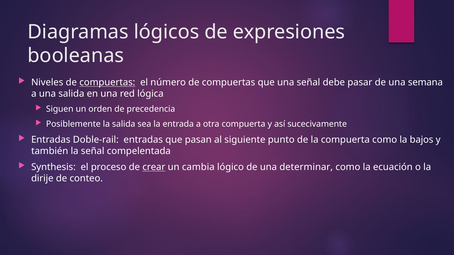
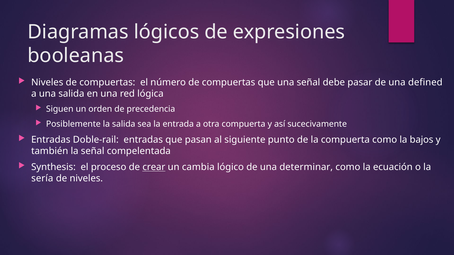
compuertas at (107, 83) underline: present -> none
semana: semana -> defined
dirije: dirije -> sería
de conteo: conteo -> niveles
